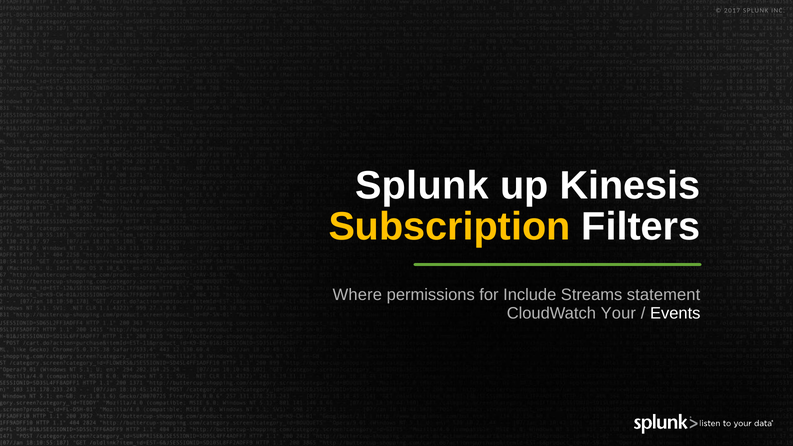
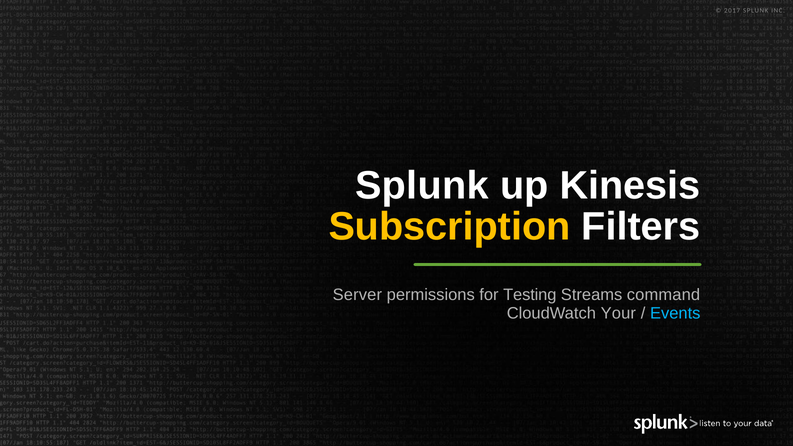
Where: Where -> Server
Include: Include -> Testing
statement: statement -> command
Events colour: white -> light blue
